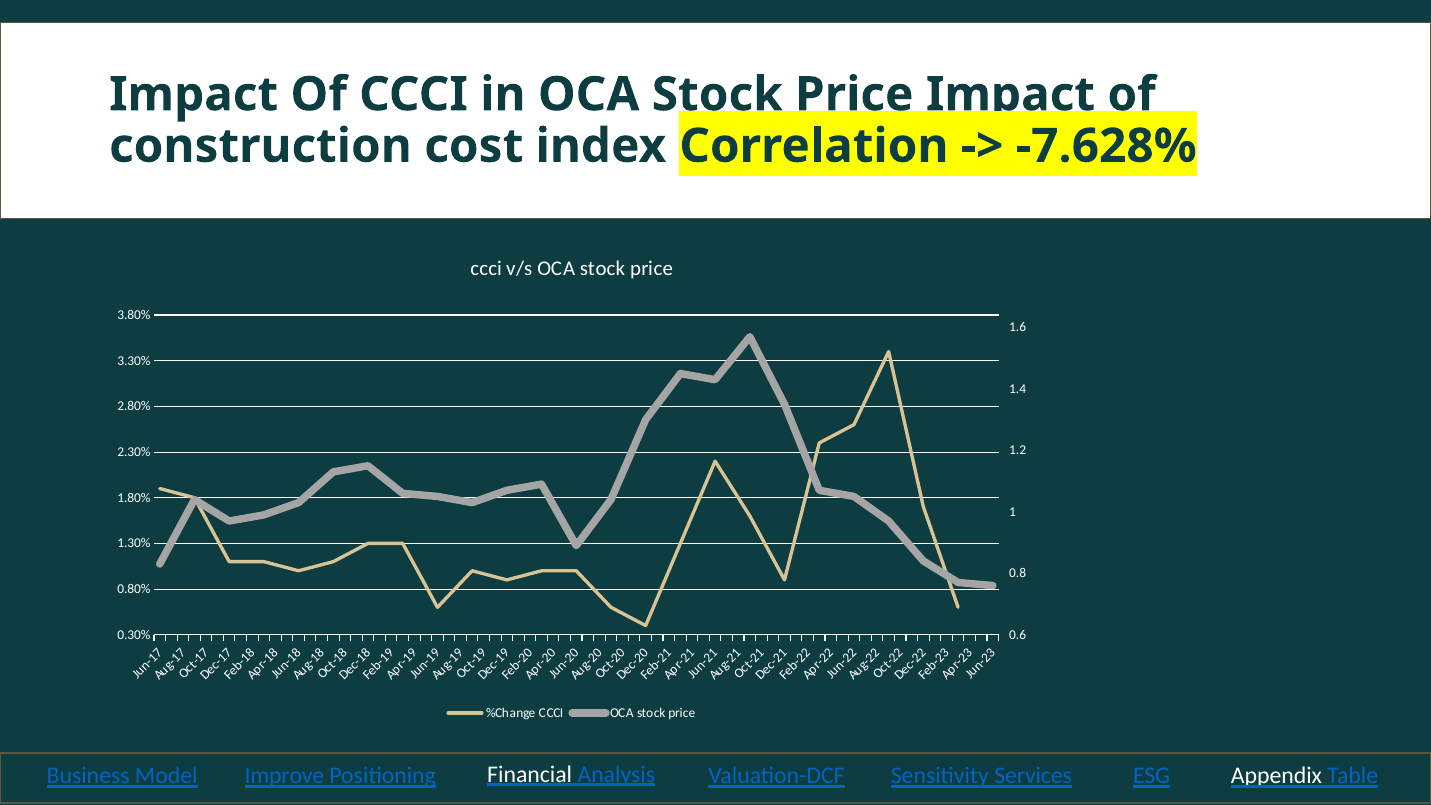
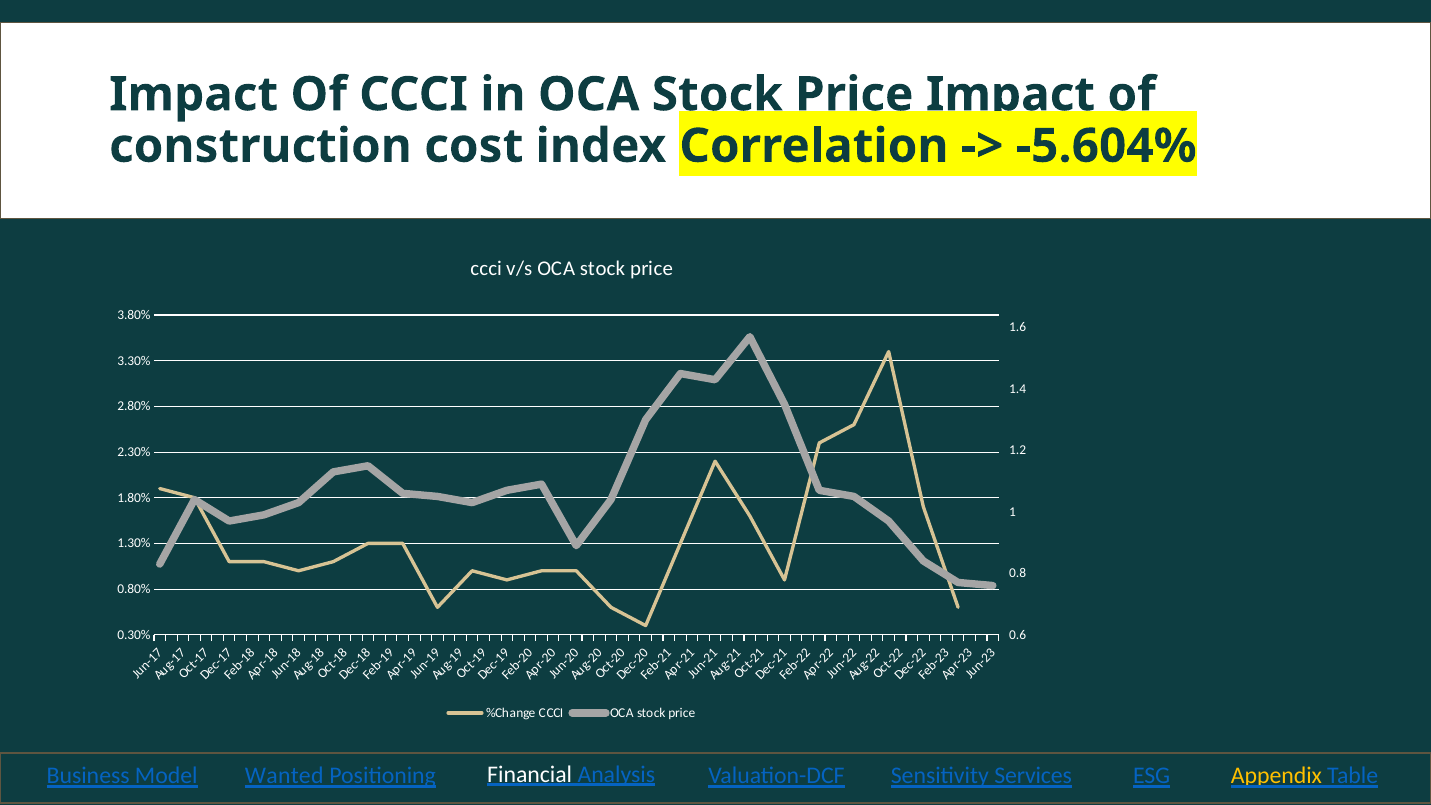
-7.628%: -7.628% -> -5.604%
Improve: Improve -> Wanted
Appendix colour: white -> yellow
